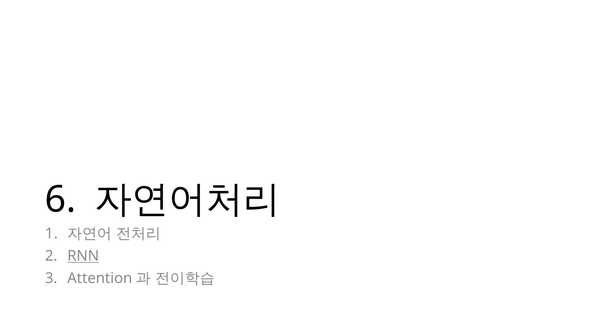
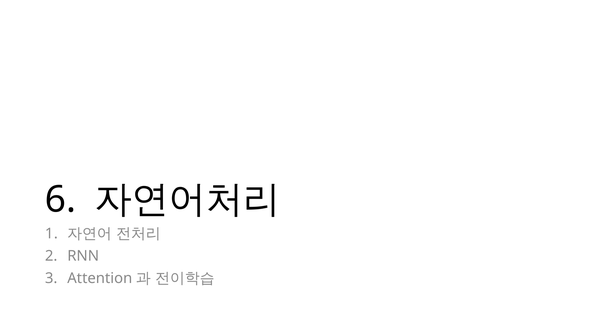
RNN underline: present -> none
